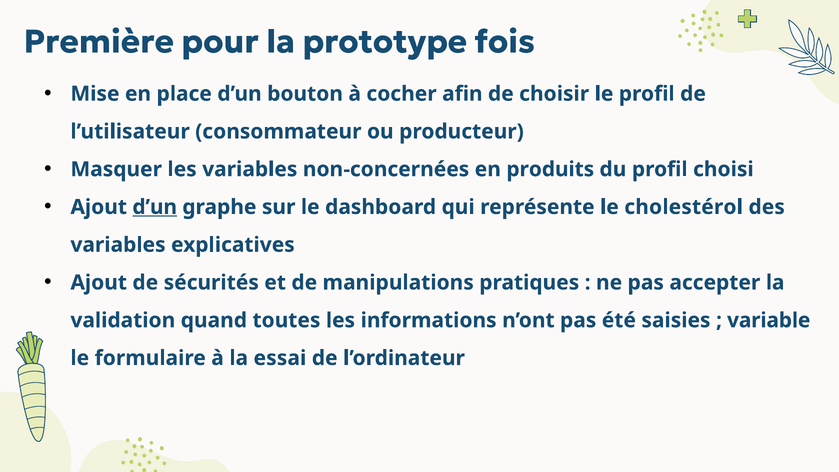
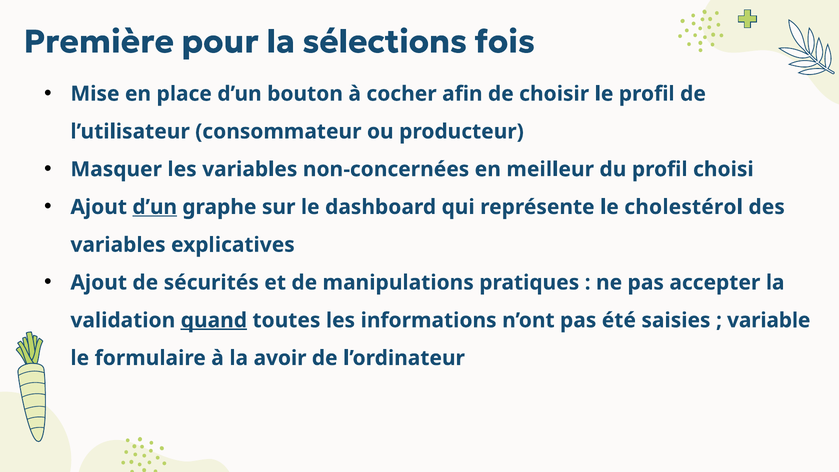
prototype: prototype -> sélections
produits: produits -> meilleur
quand underline: none -> present
essai: essai -> avoir
